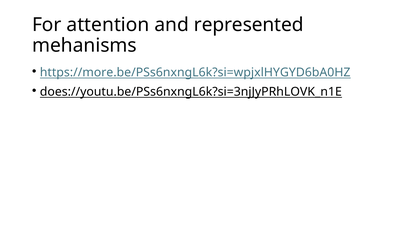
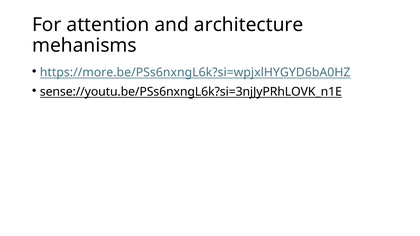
represented: represented -> architecture
does://youtu.be/PSs6nxngL6k?si=3njJyPRhLOVK_n1E: does://youtu.be/PSs6nxngL6k?si=3njJyPRhLOVK_n1E -> sense://youtu.be/PSs6nxngL6k?si=3njJyPRhLOVK_n1E
